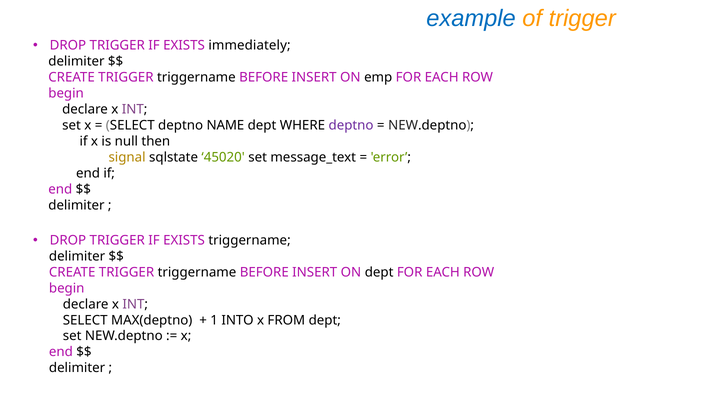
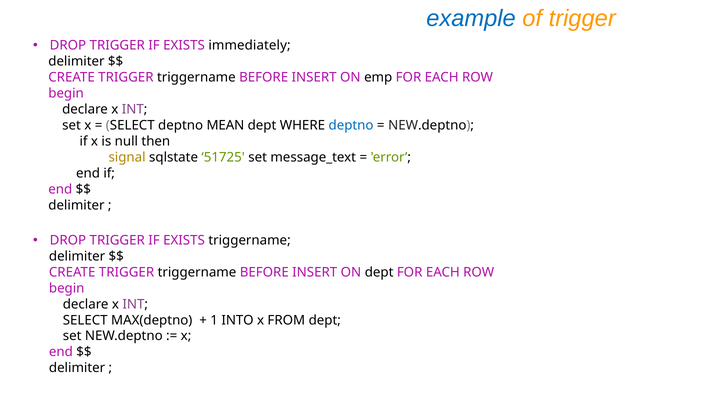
NAME: NAME -> MEAN
deptno at (351, 125) colour: purple -> blue
45020: 45020 -> 51725
